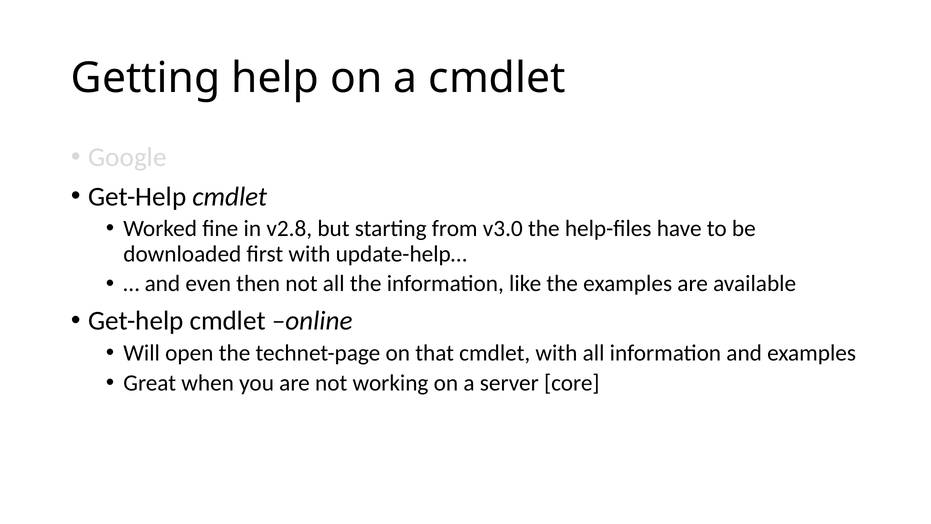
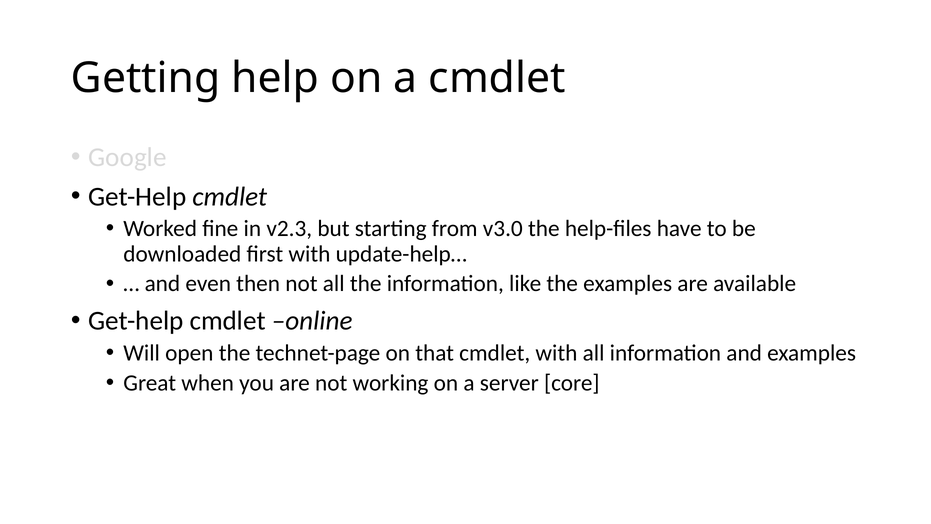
v2.8: v2.8 -> v2.3
